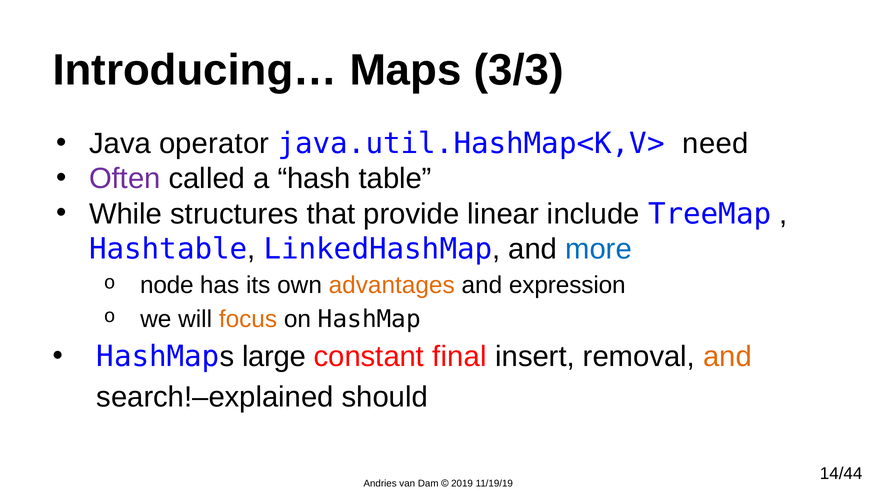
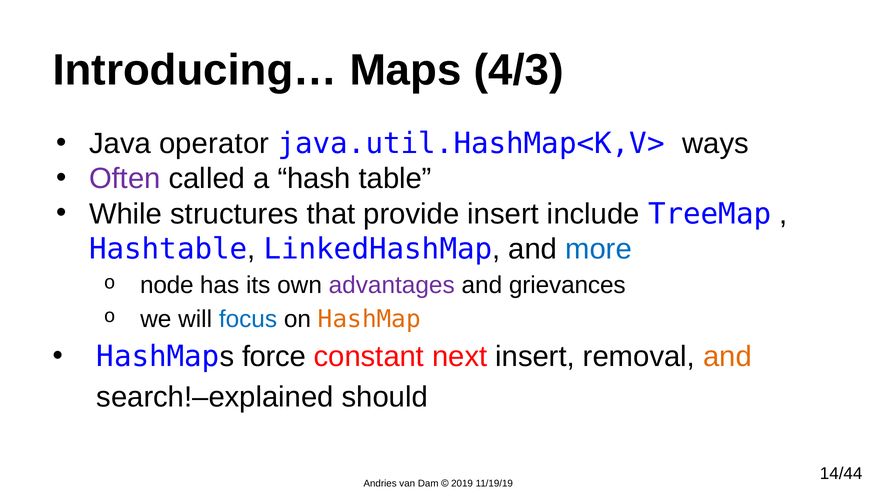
3/3: 3/3 -> 4/3
need: need -> ways
provide linear: linear -> insert
advantages colour: orange -> purple
expression: expression -> grievances
focus colour: orange -> blue
HashMap colour: black -> orange
large: large -> force
final: final -> next
